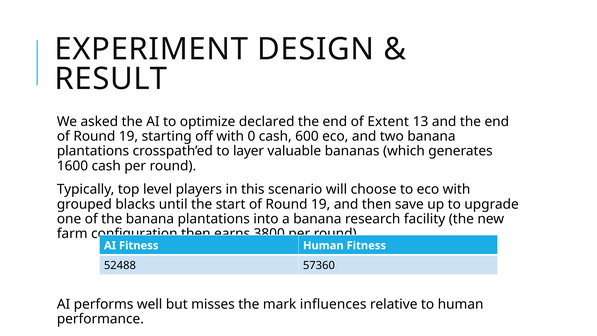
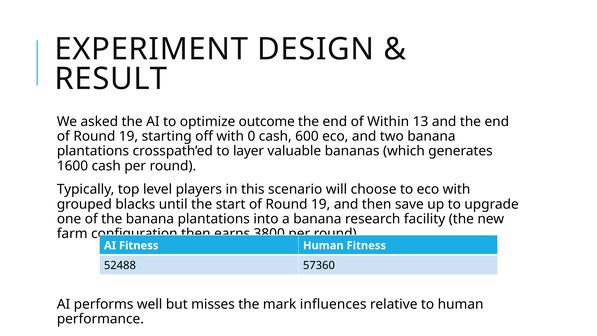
declared: declared -> outcome
Extent: Extent -> Within
